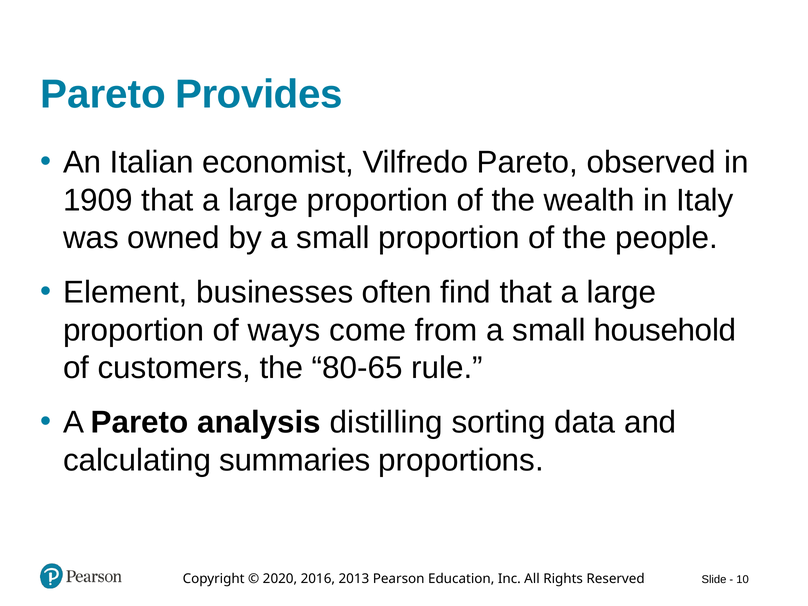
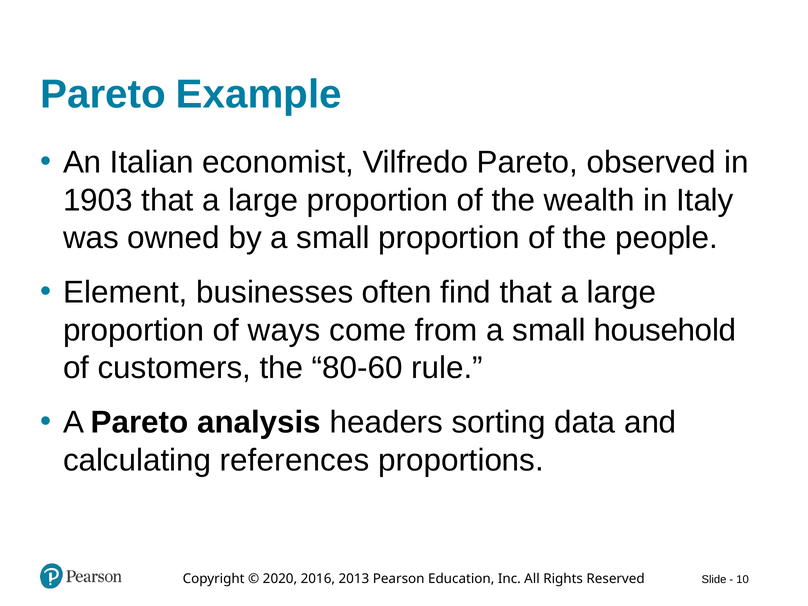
Provides: Provides -> Example
1909: 1909 -> 1903
80-65: 80-65 -> 80-60
distilling: distilling -> headers
summaries: summaries -> references
